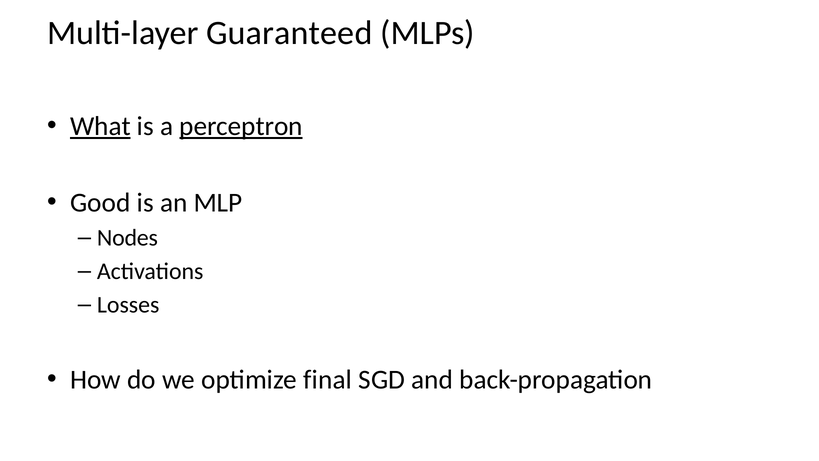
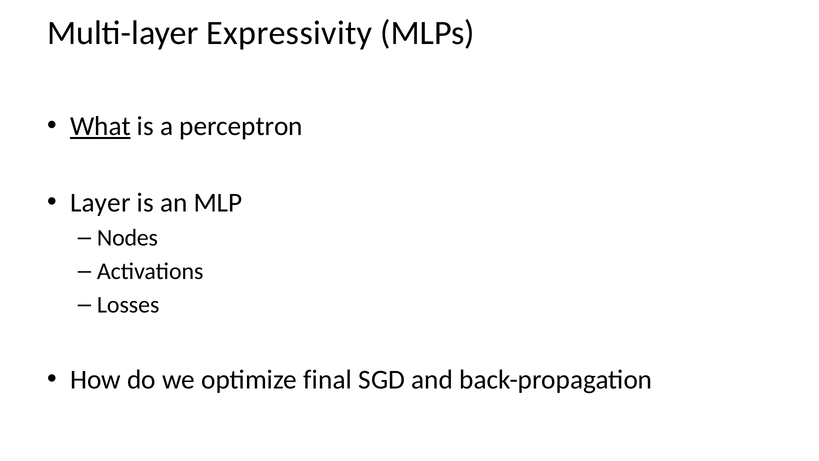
Guaranteed: Guaranteed -> Expressivity
perceptron underline: present -> none
Good: Good -> Layer
